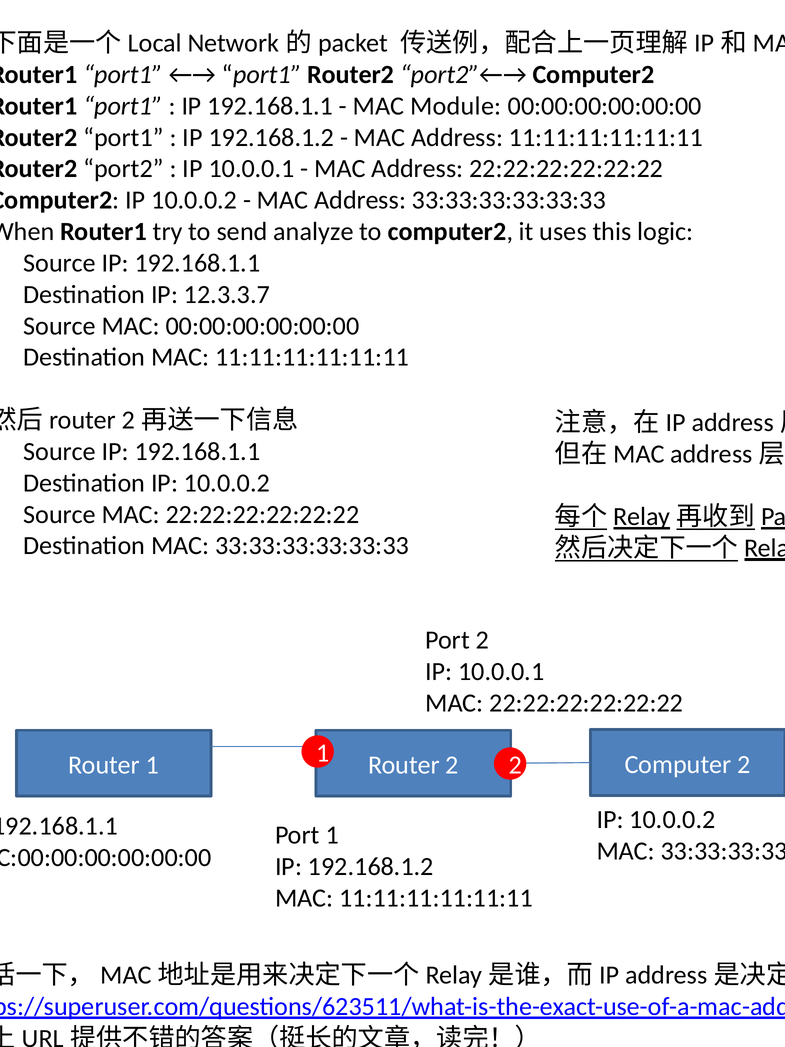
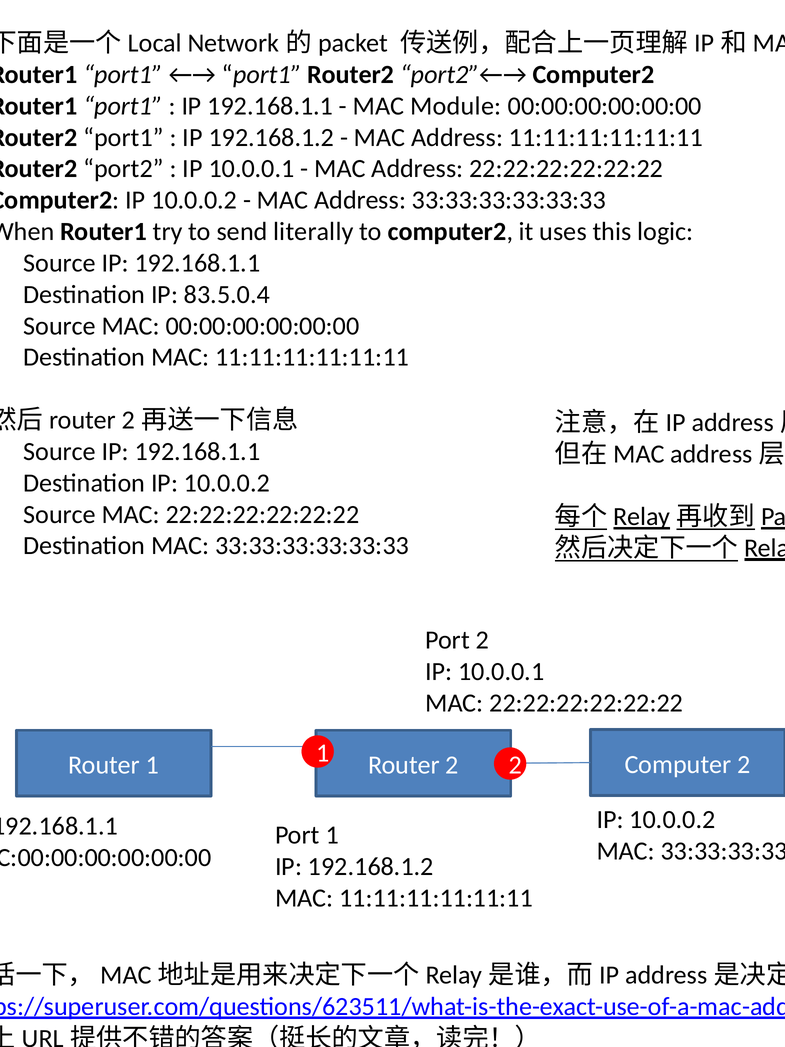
analyze: analyze -> literally
12.3.3.7: 12.3.3.7 -> 83.5.0.4
